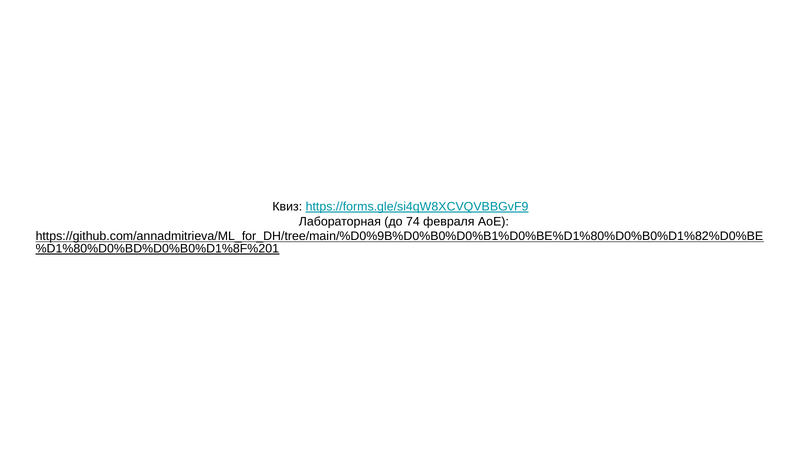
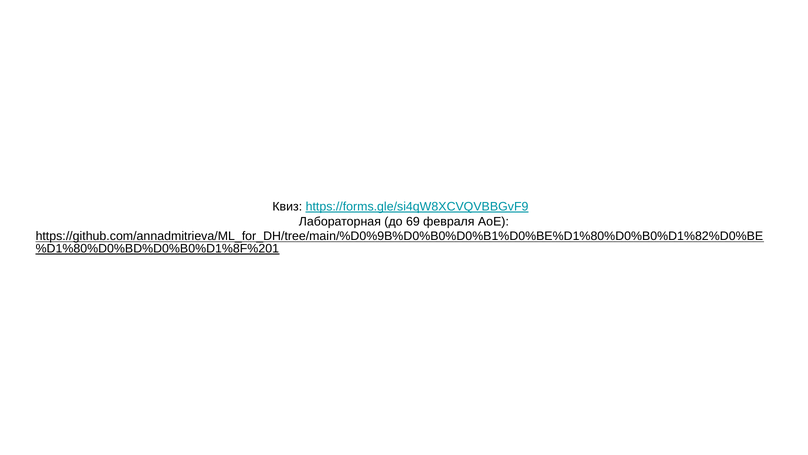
74: 74 -> 69
